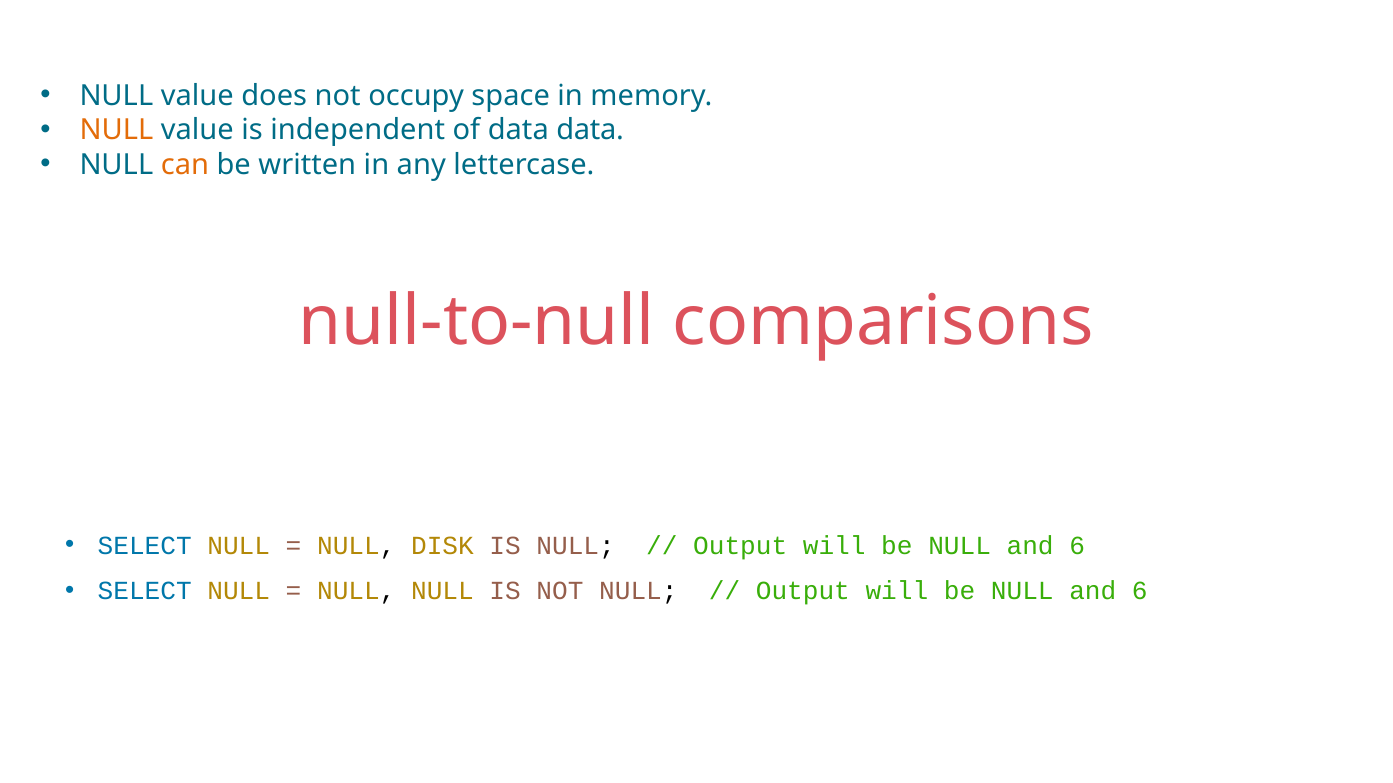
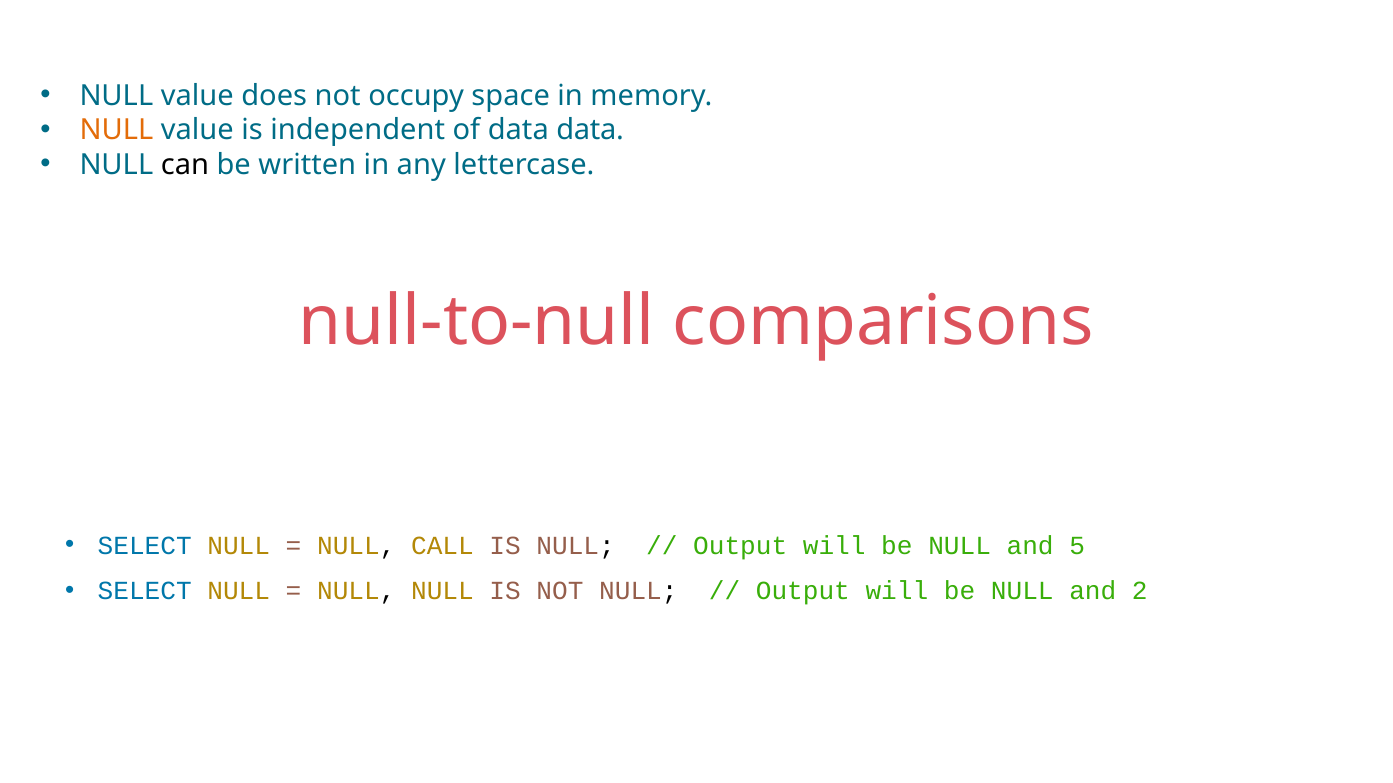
can colour: orange -> black
DISK: DISK -> CALL
6 at (1077, 546): 6 -> 5
6 at (1140, 591): 6 -> 2
